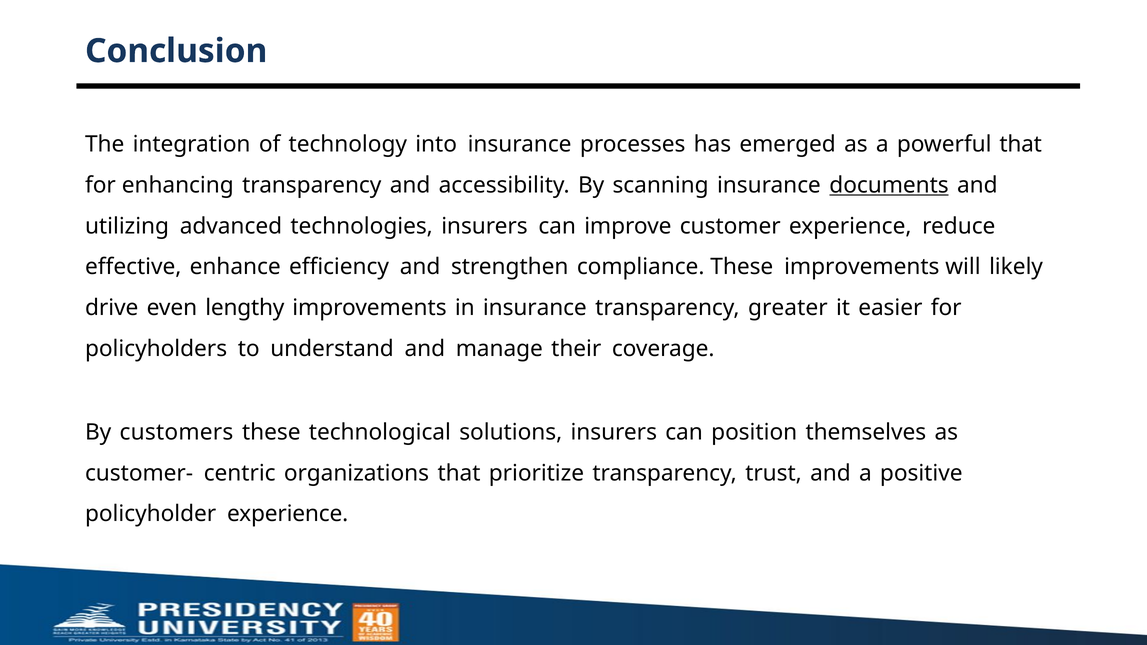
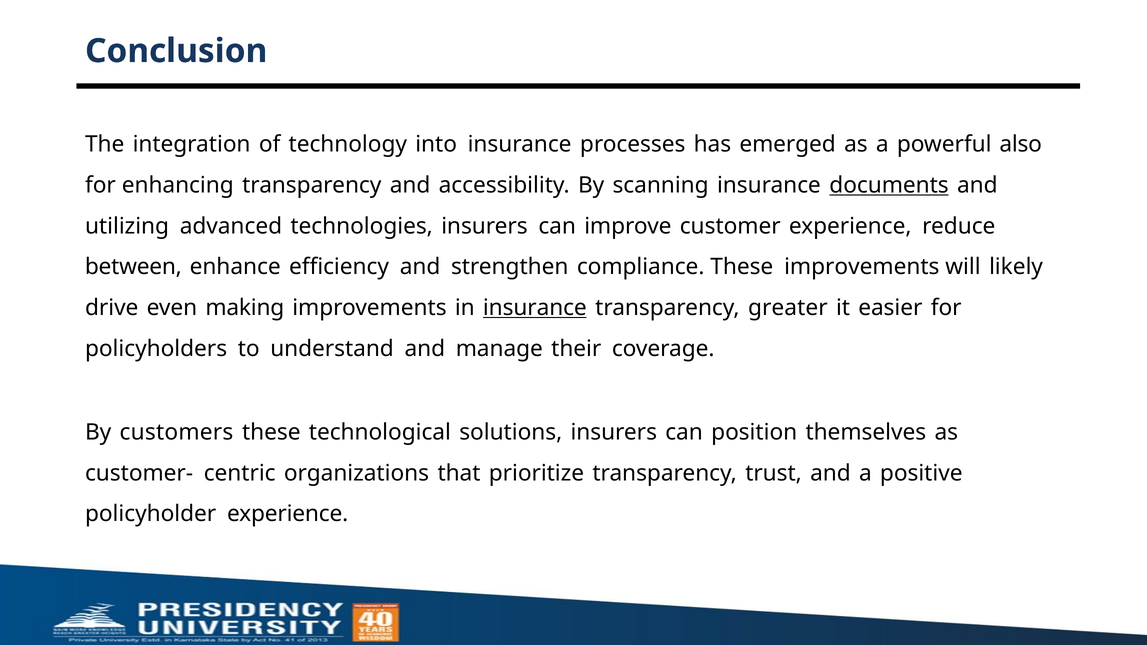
powerful that: that -> also
effective: effective -> between
lengthy: lengthy -> making
insurance at (535, 308) underline: none -> present
